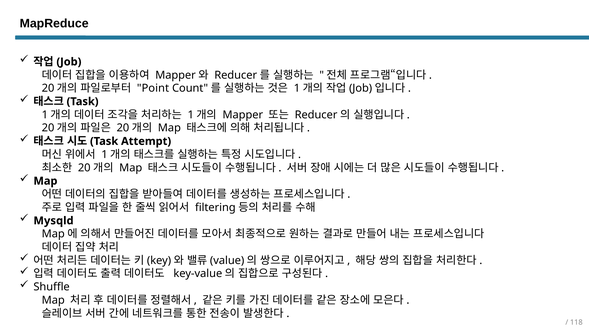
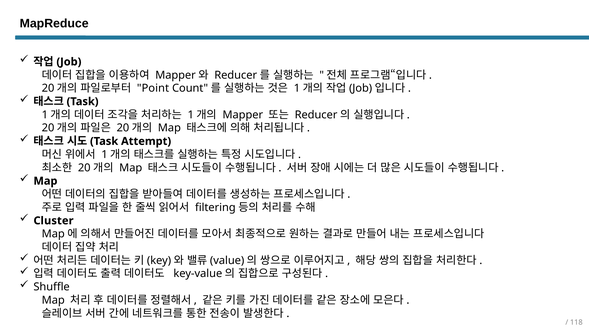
Mysqld: Mysqld -> Cluster
